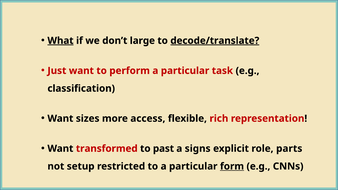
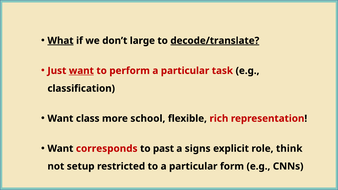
want at (81, 71) underline: none -> present
sizes: sizes -> class
access: access -> school
transformed: transformed -> corresponds
parts: parts -> think
form underline: present -> none
